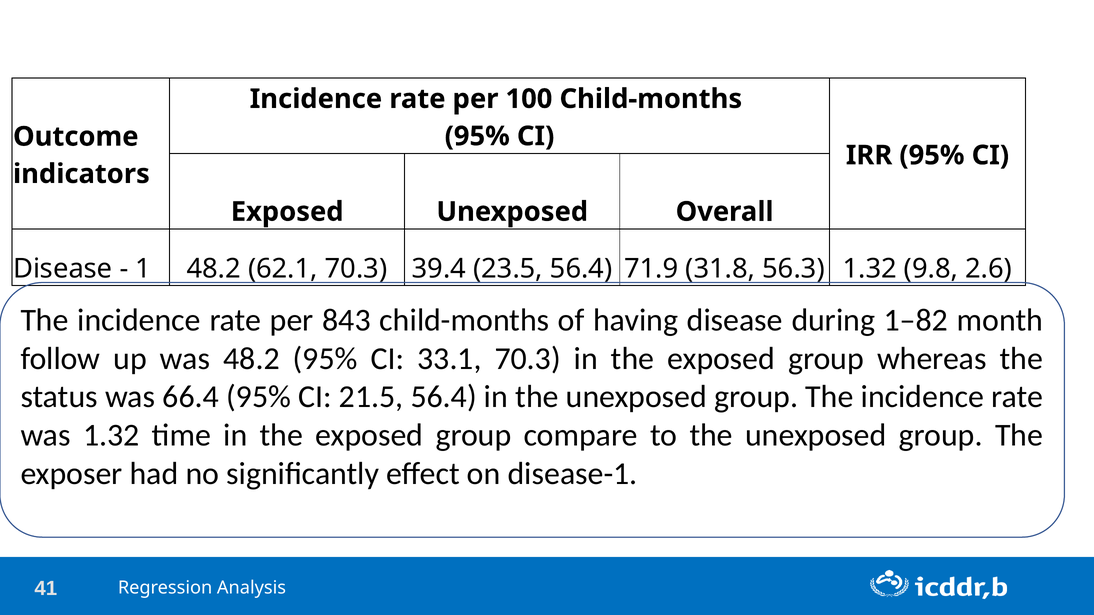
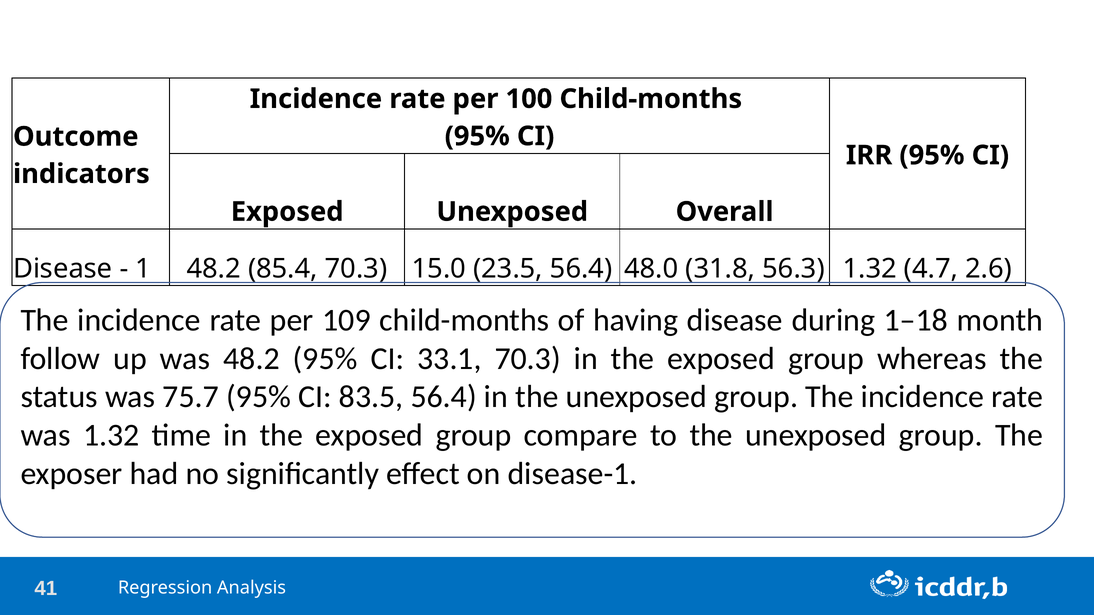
62.1: 62.1 -> 85.4
39.4: 39.4 -> 15.0
71.9: 71.9 -> 48.0
9.8: 9.8 -> 4.7
843: 843 -> 109
1–82: 1–82 -> 1–18
66.4: 66.4 -> 75.7
21.5: 21.5 -> 83.5
